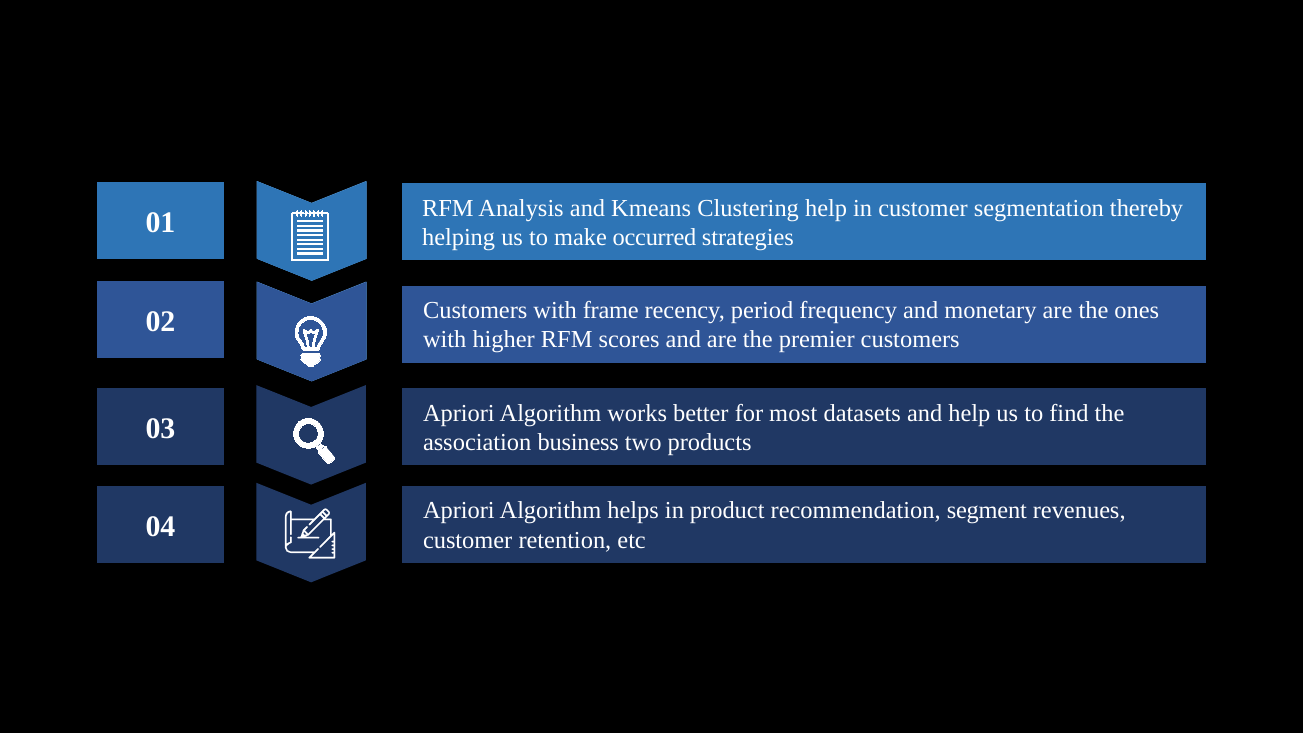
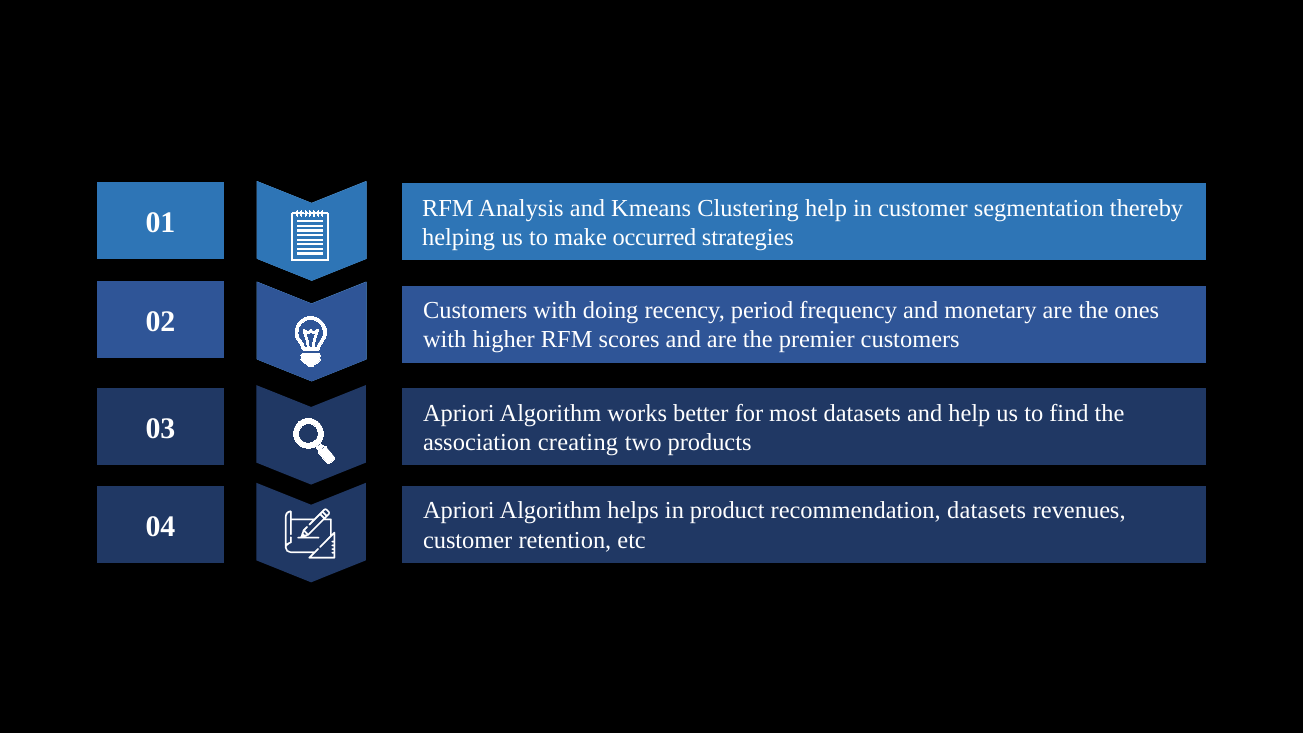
frame: frame -> doing
business: business -> creating
recommendation segment: segment -> datasets
